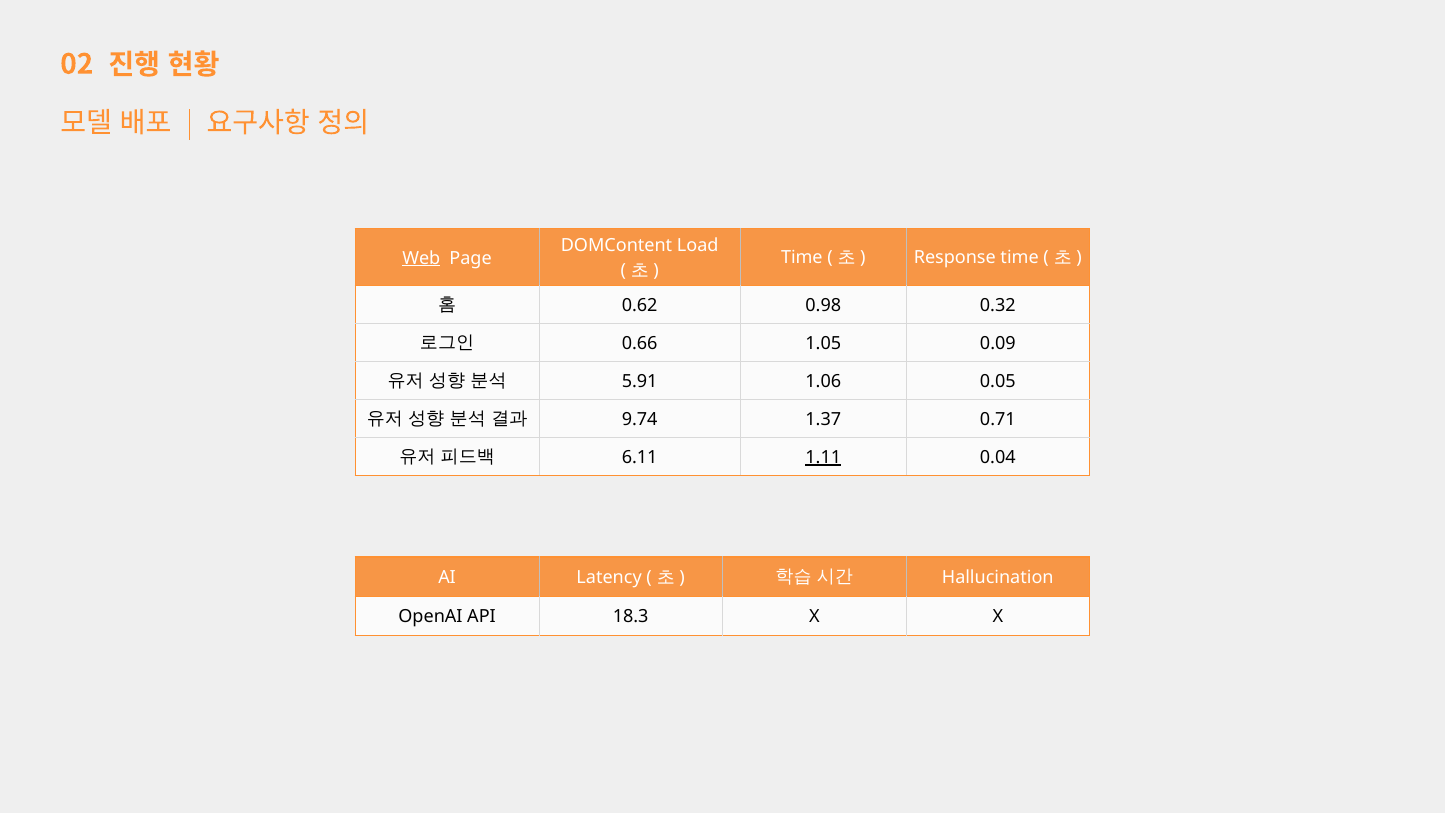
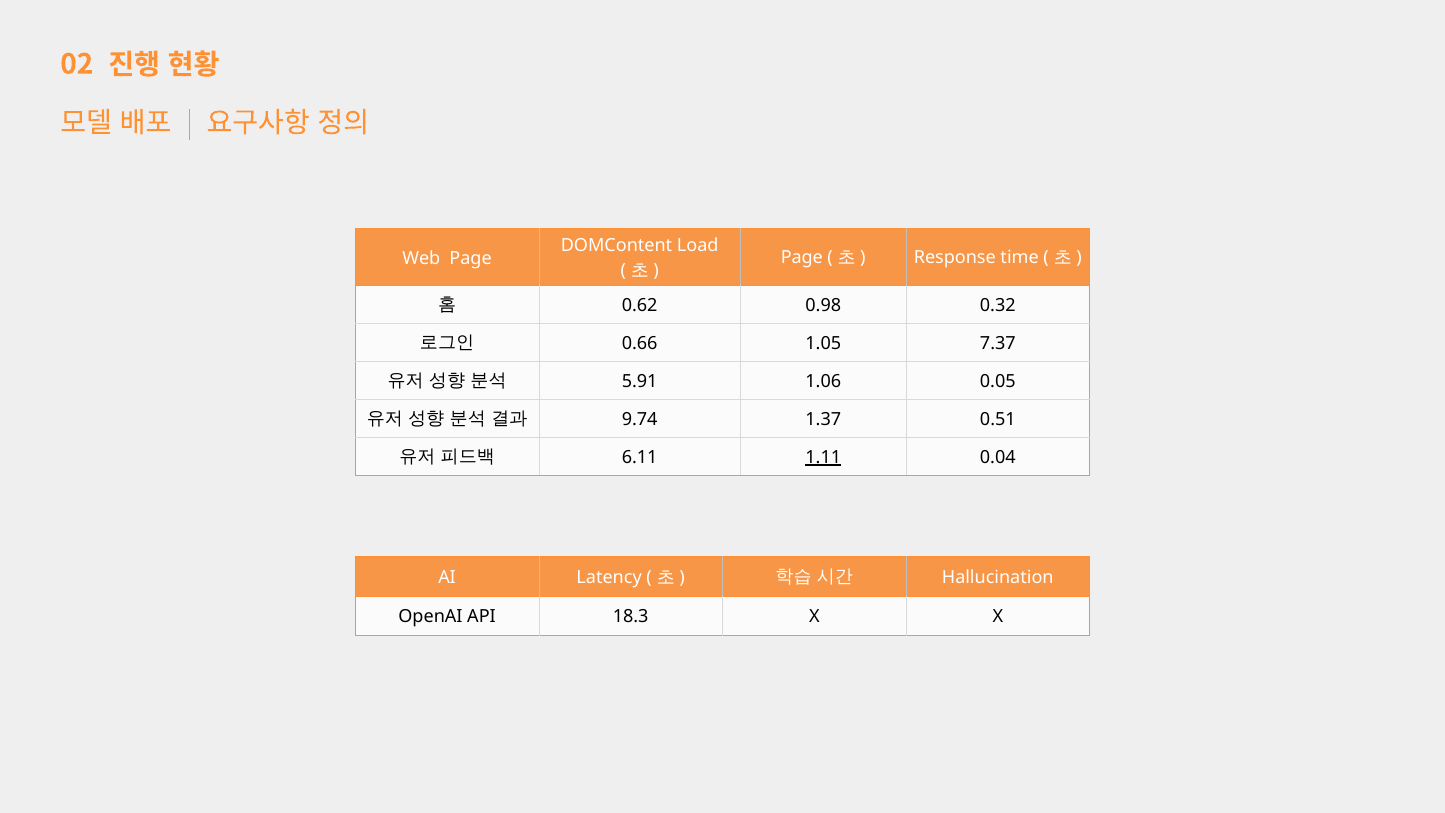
Time at (802, 258): Time -> Page
Web underline: present -> none
0.09: 0.09 -> 7.37
0.71: 0.71 -> 0.51
